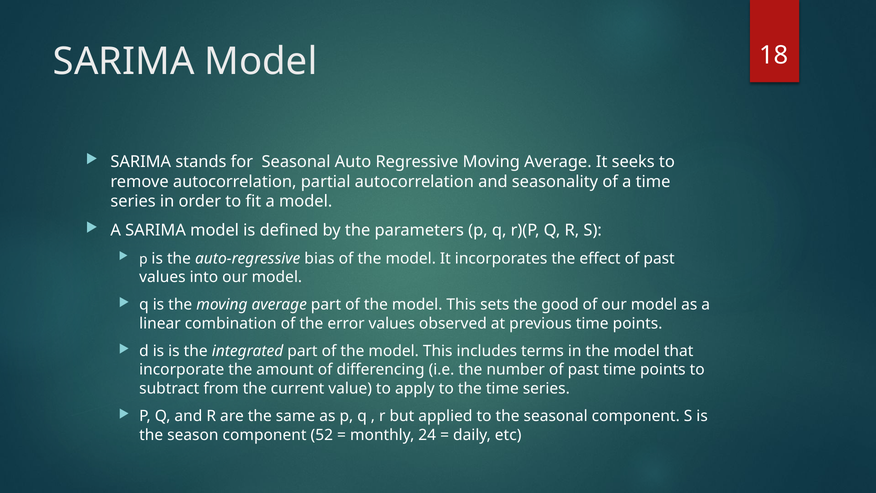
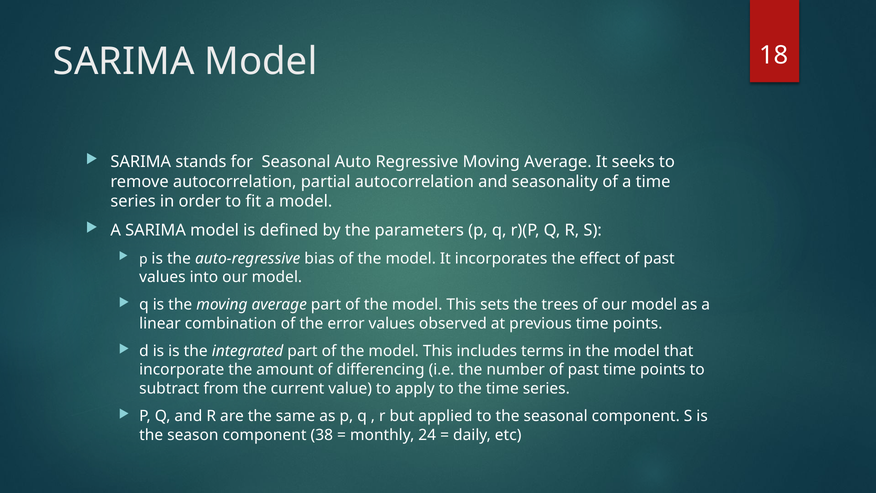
good: good -> trees
52: 52 -> 38
